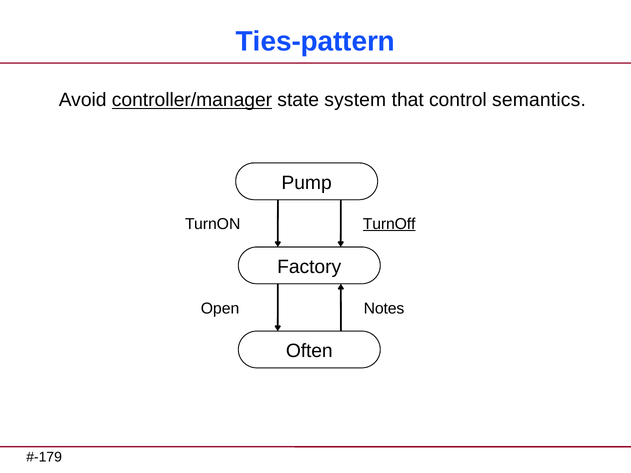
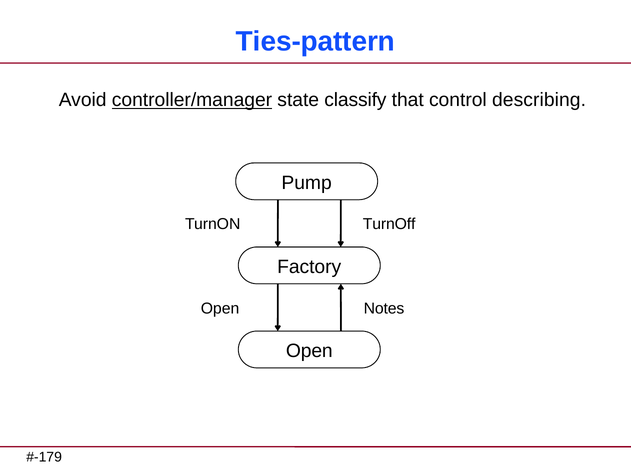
system: system -> classify
semantics: semantics -> describing
TurnOff underline: present -> none
Often at (309, 351): Often -> Open
